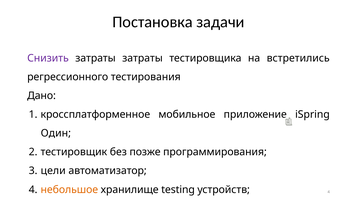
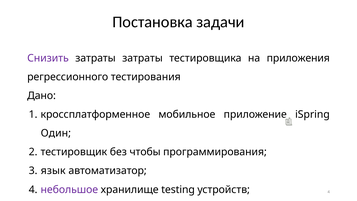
встретились: встретились -> приложения
без позже: позже -> чтобы
цели: цели -> язык
небольшое colour: orange -> purple
